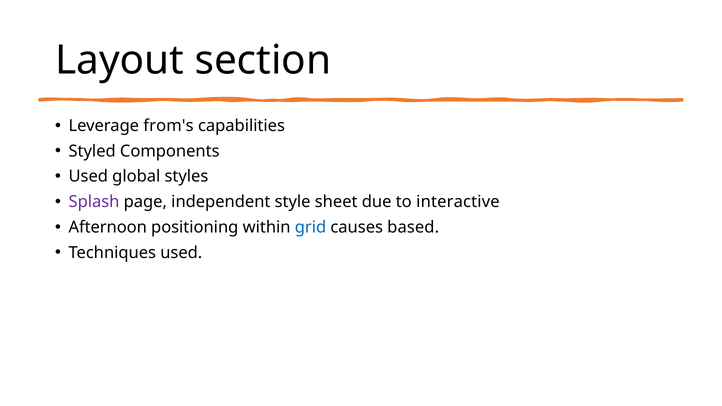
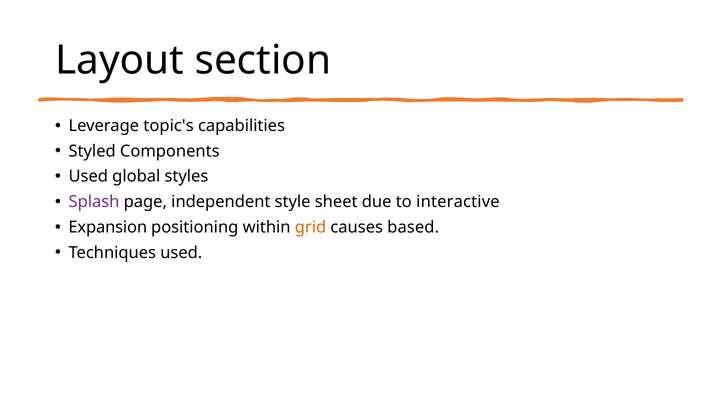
from's: from's -> topic's
Afternoon: Afternoon -> Expansion
grid colour: blue -> orange
